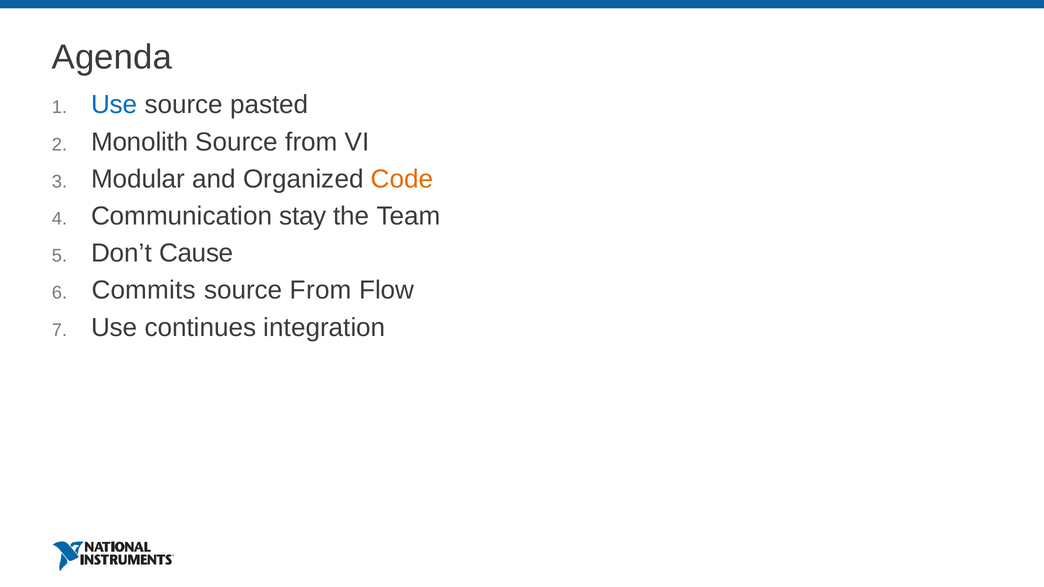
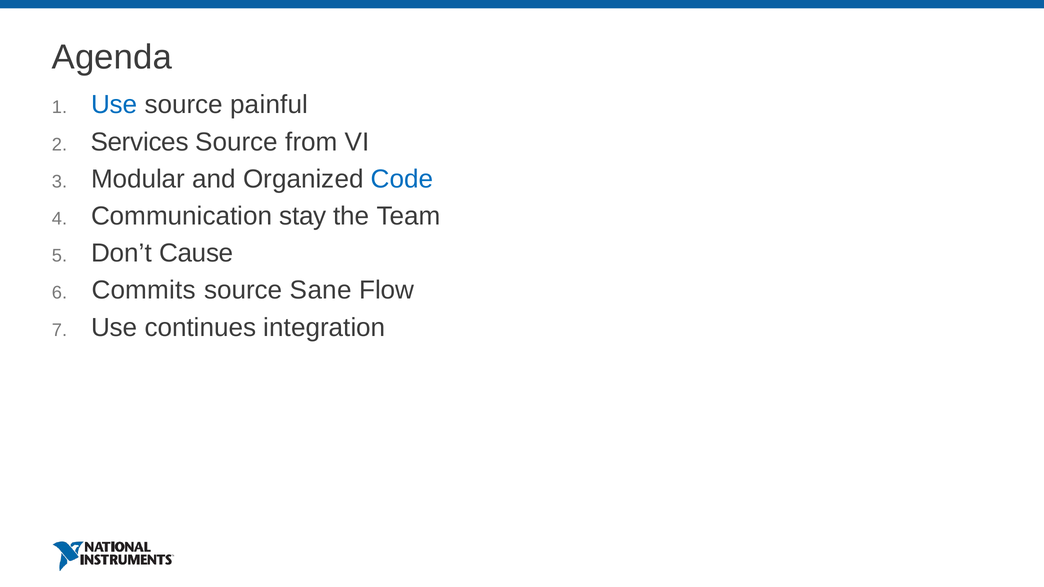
pasted: pasted -> painful
Monolith: Monolith -> Services
Code colour: orange -> blue
From at (321, 290): From -> Sane
